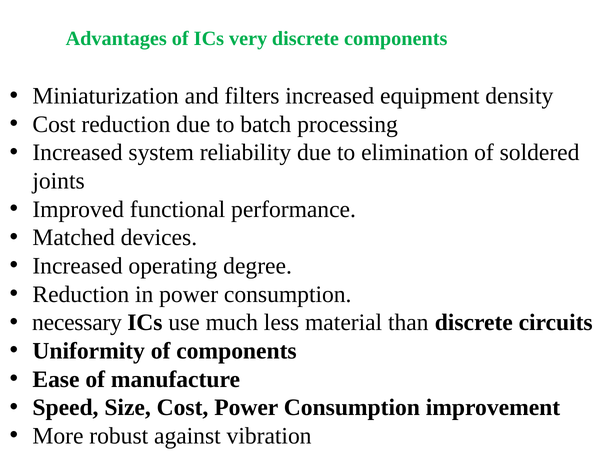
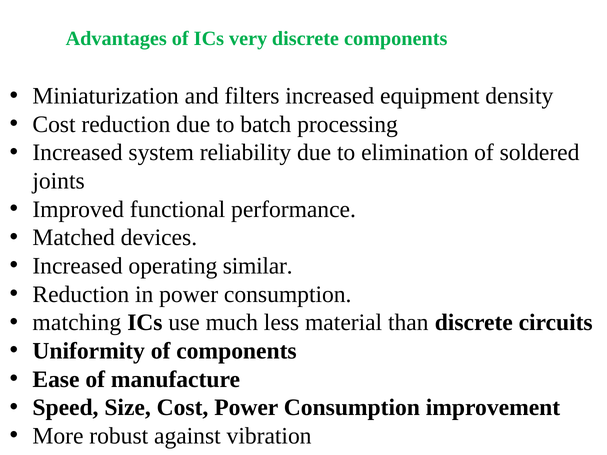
degree: degree -> similar
necessary: necessary -> matching
